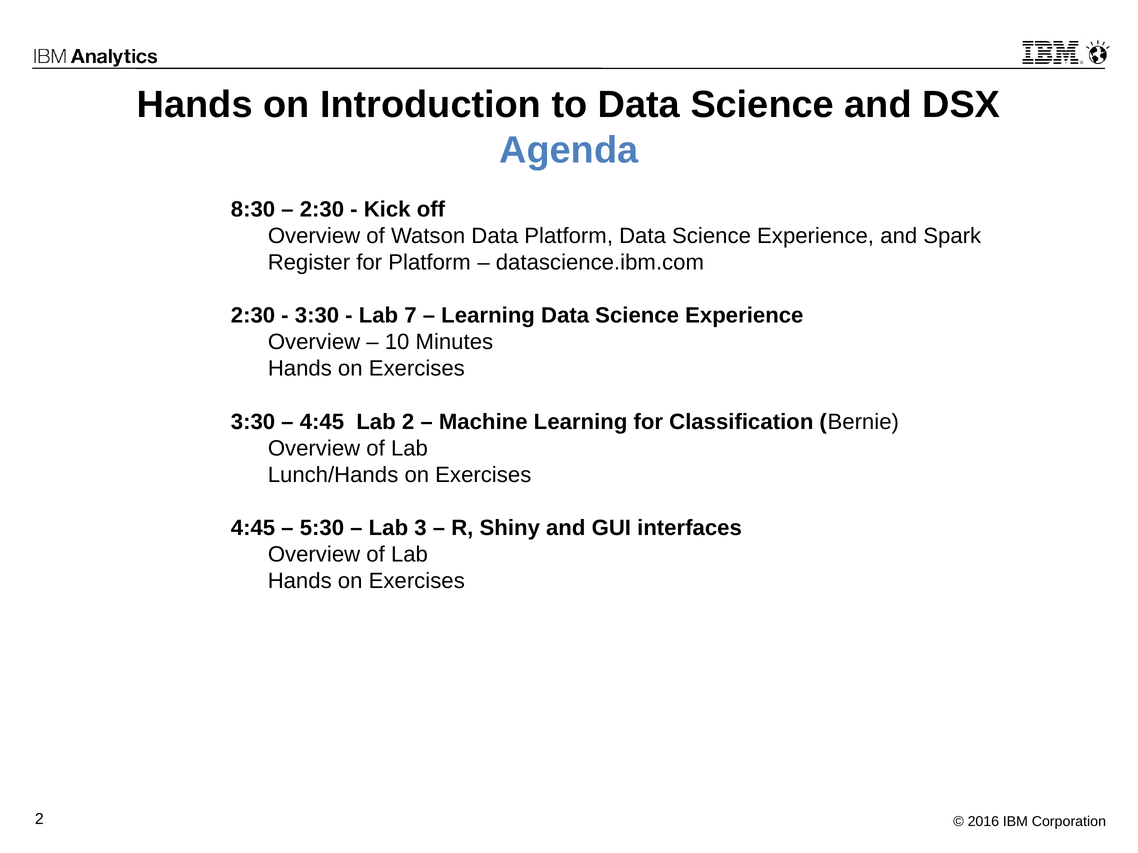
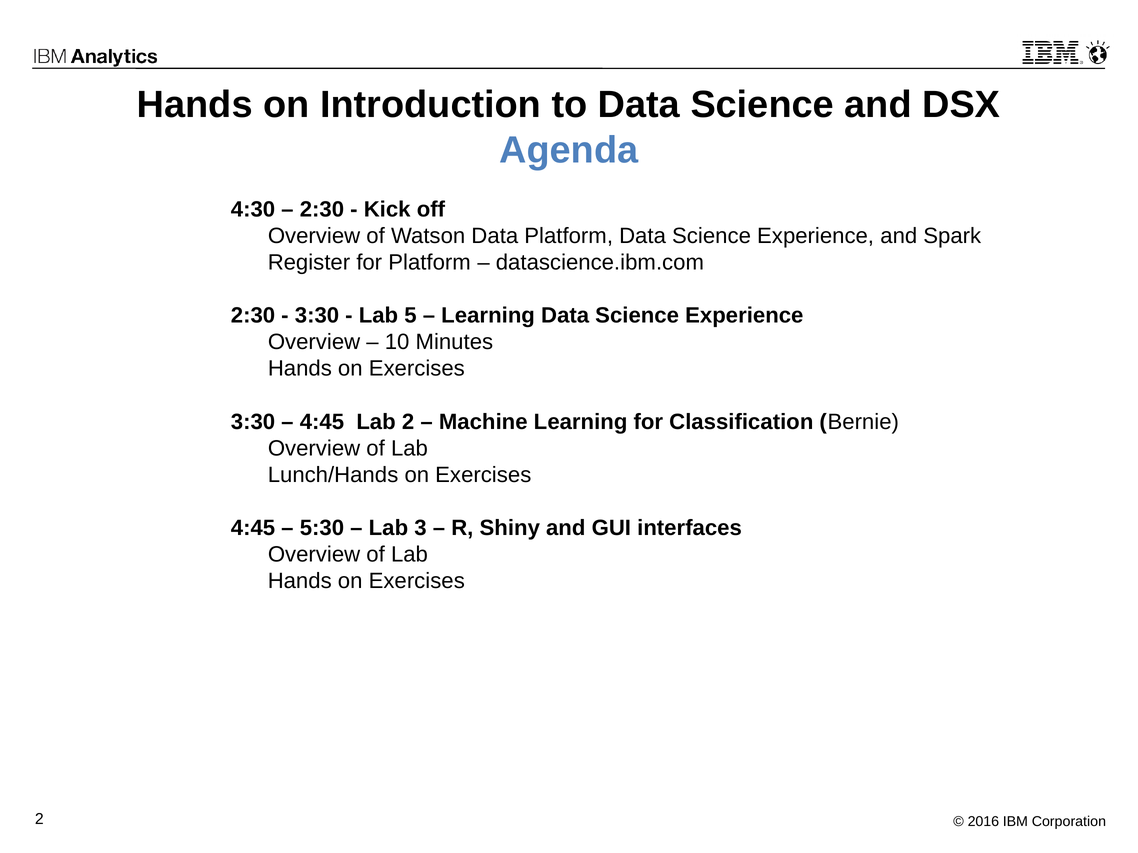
8:30: 8:30 -> 4:30
7: 7 -> 5
